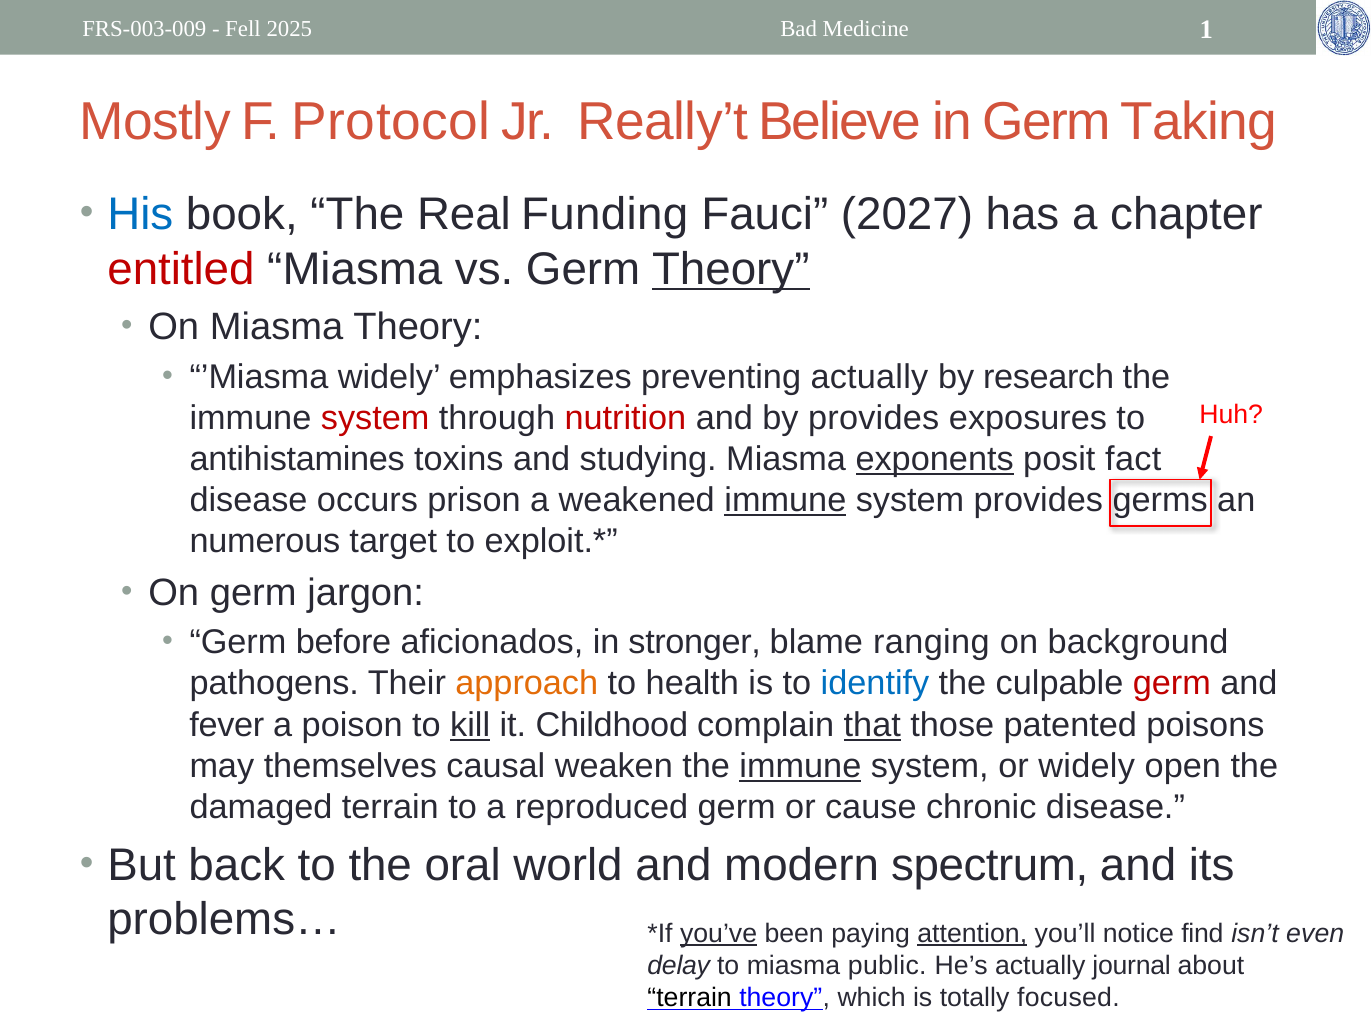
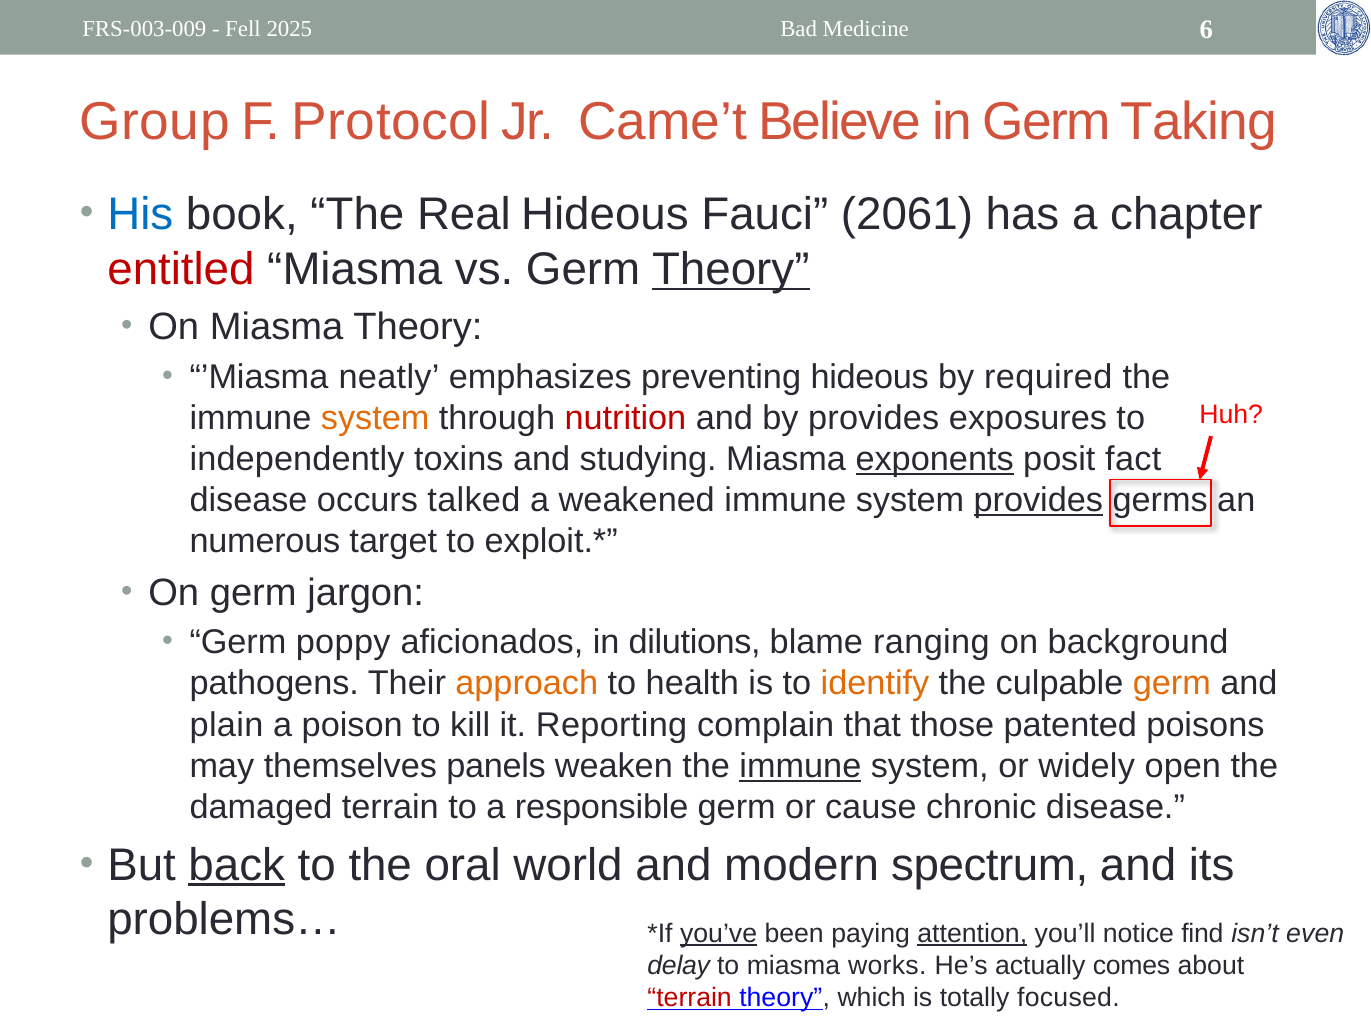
1: 1 -> 6
Mostly: Mostly -> Group
Really’t: Really’t -> Came’t
Real Funding: Funding -> Hideous
2027: 2027 -> 2061
’Miasma widely: widely -> neatly
preventing actually: actually -> hideous
research: research -> required
system at (375, 418) colour: red -> orange
antihistamines: antihistamines -> independently
prison: prison -> talked
immune at (785, 500) underline: present -> none
provides at (1038, 500) underline: none -> present
before: before -> poppy
stronger: stronger -> dilutions
identify colour: blue -> orange
germ at (1172, 684) colour: red -> orange
fever: fever -> plain
kill underline: present -> none
Childhood: Childhood -> Reporting
that underline: present -> none
causal: causal -> panels
reproduced: reproduced -> responsible
back underline: none -> present
public: public -> works
journal: journal -> comes
terrain at (690, 998) colour: black -> red
